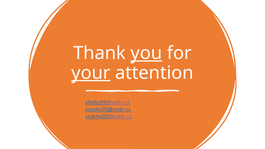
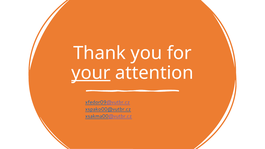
you underline: present -> none
